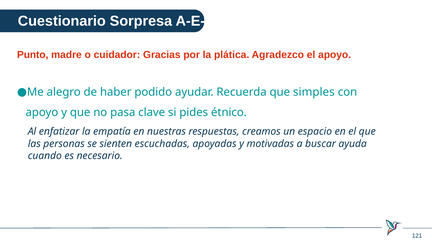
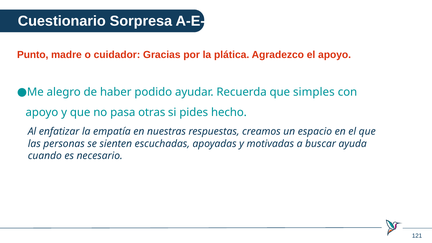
clave: clave -> otras
étnico: étnico -> hecho
